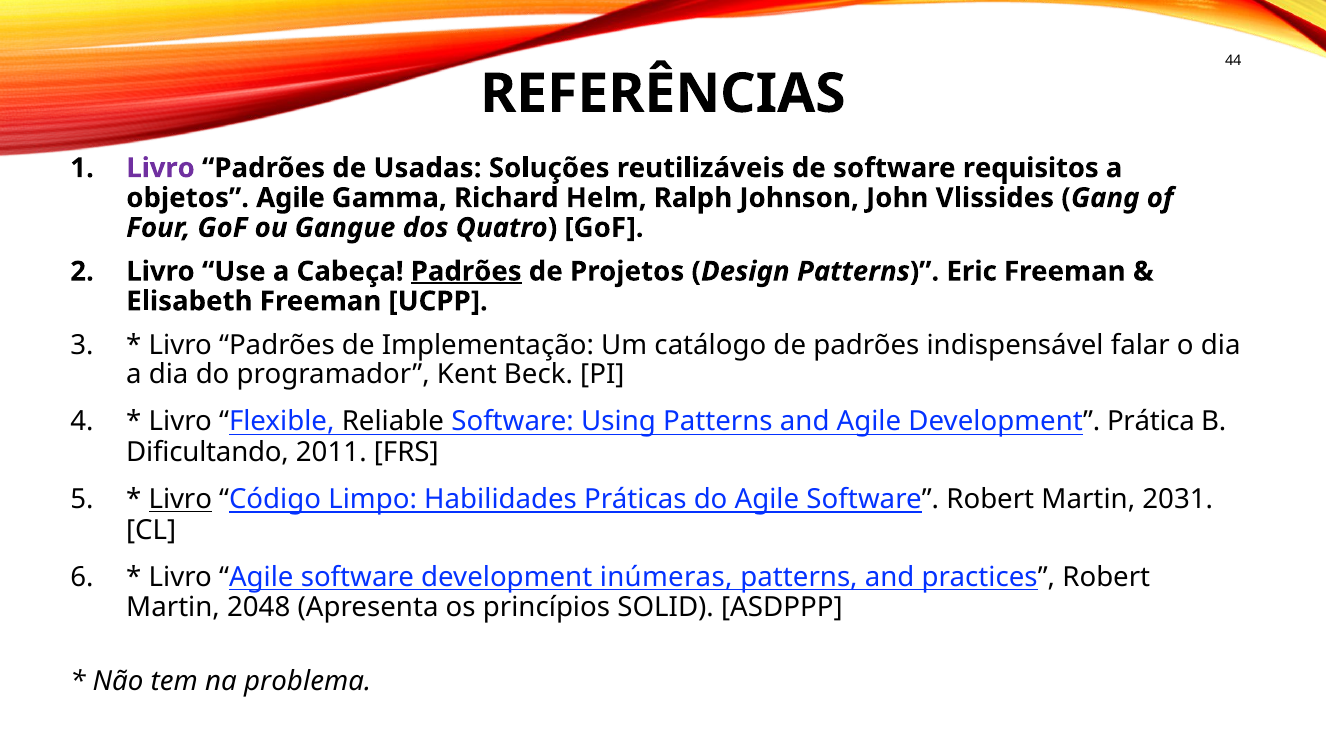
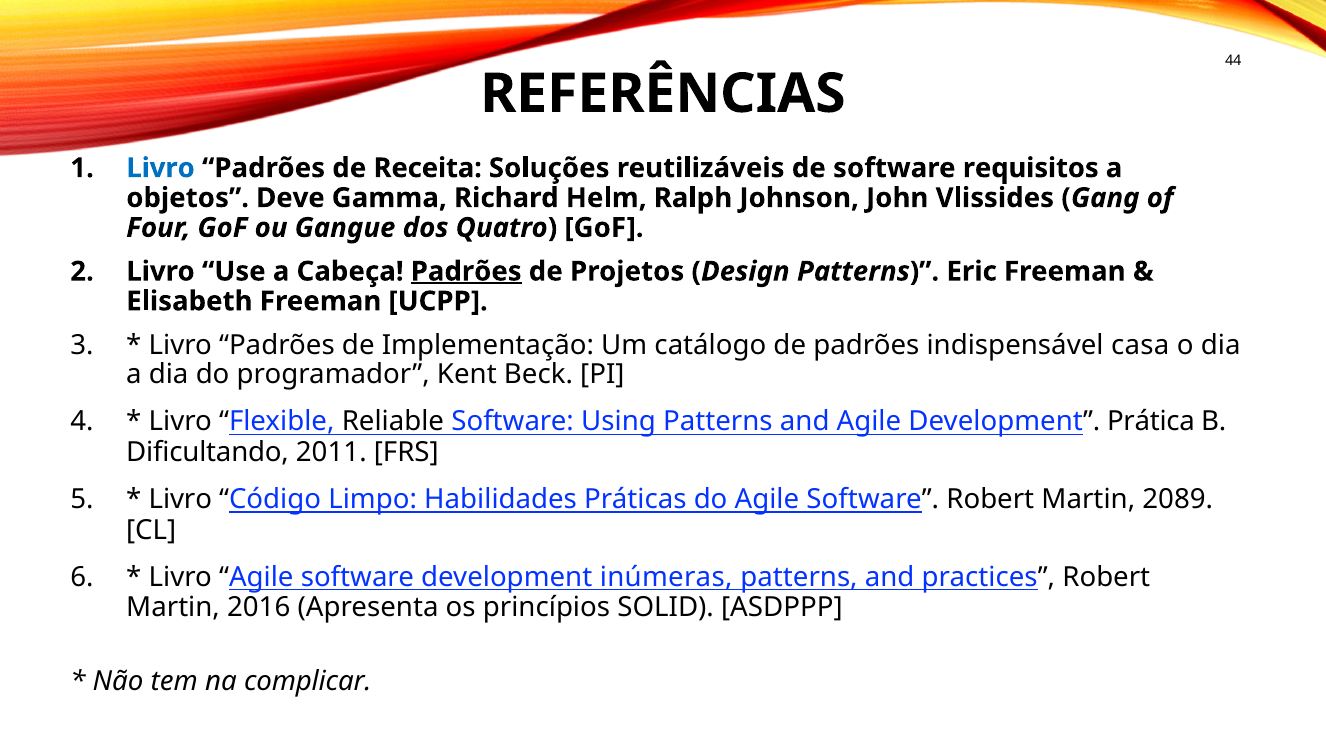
Livro at (161, 168) colour: purple -> blue
Usadas: Usadas -> Receita
objetos Agile: Agile -> Deve
falar: falar -> casa
Livro at (180, 499) underline: present -> none
2031: 2031 -> 2089
2048: 2048 -> 2016
problema: problema -> complicar
